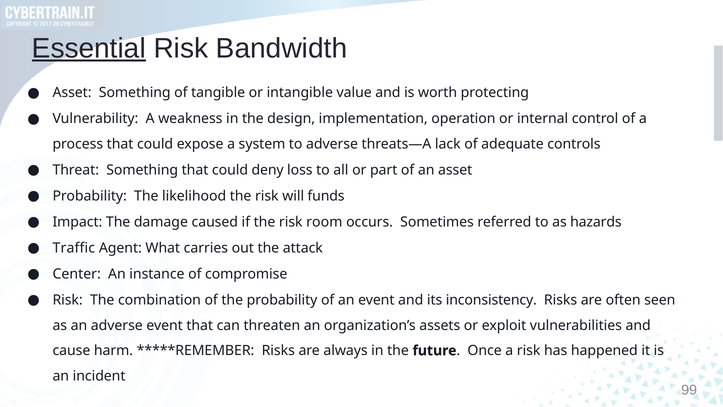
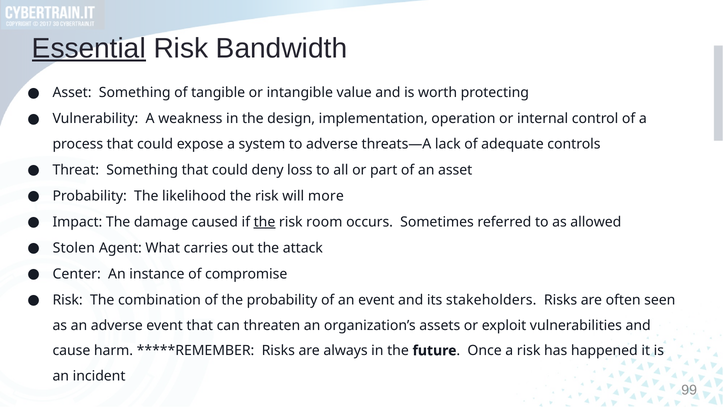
funds: funds -> more
the at (265, 222) underline: none -> present
hazards: hazards -> allowed
Traffic: Traffic -> Stolen
inconsistency: inconsistency -> stakeholders
